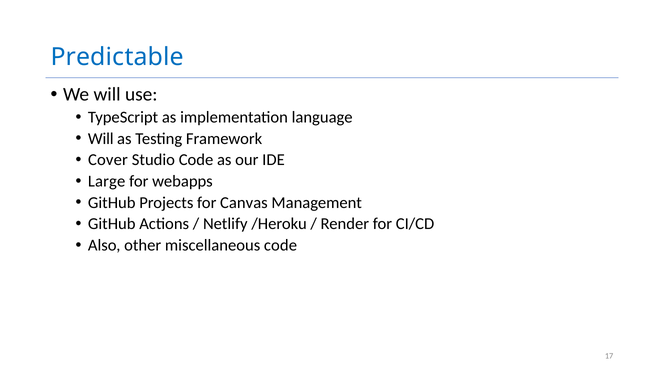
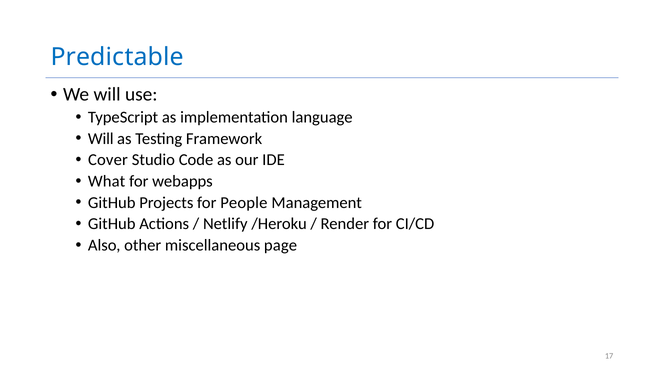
Large: Large -> What
Canvas: Canvas -> People
miscellaneous code: code -> page
